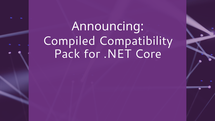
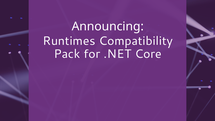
Compiled: Compiled -> Runtimes
